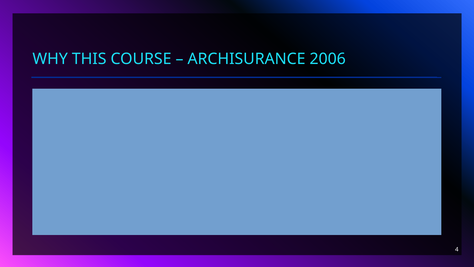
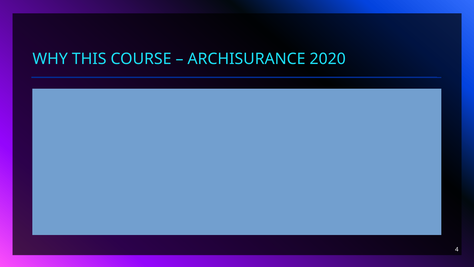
2006: 2006 -> 2020
